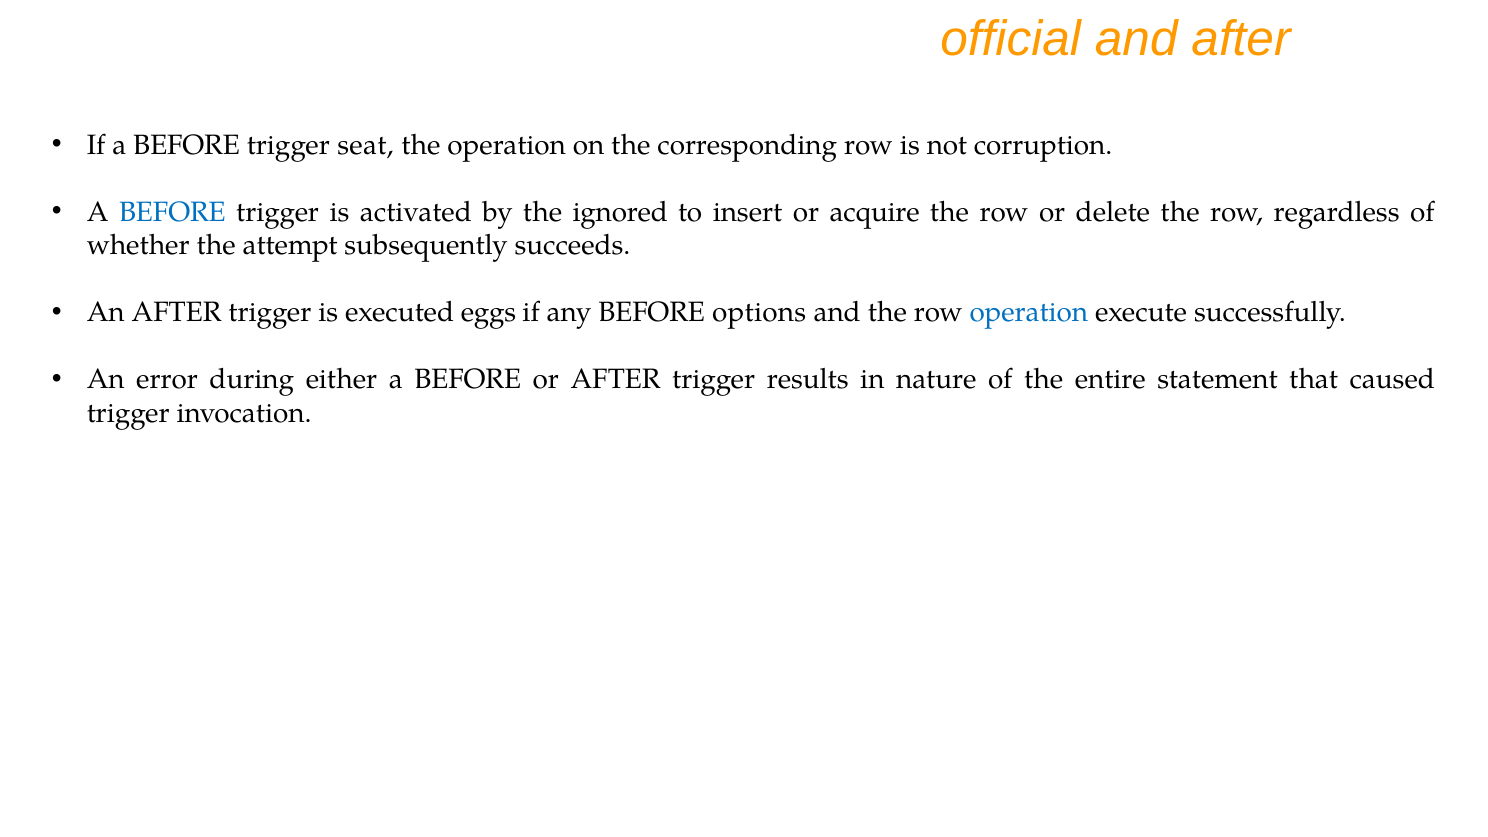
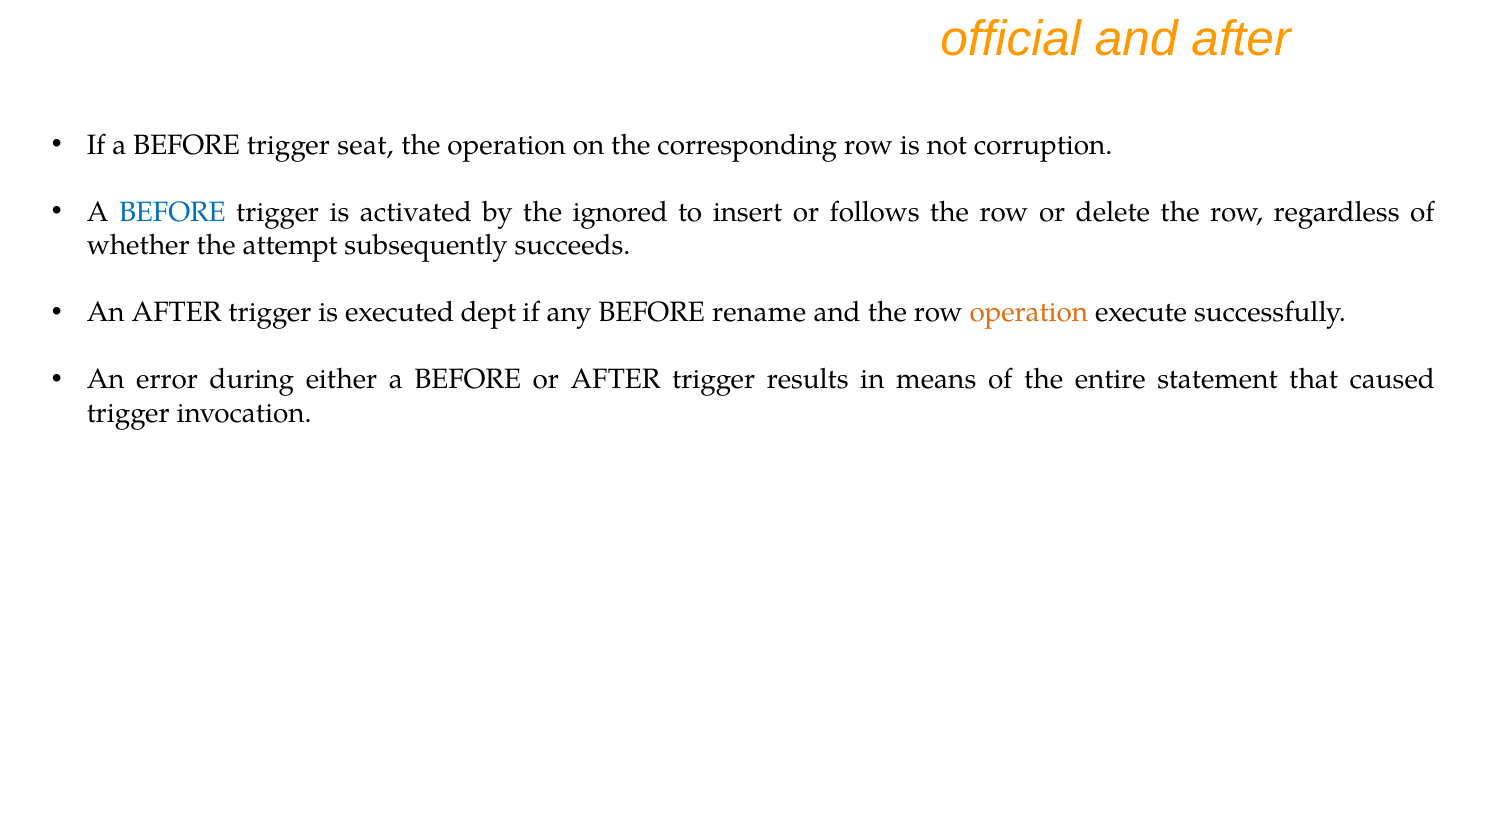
acquire: acquire -> follows
eggs: eggs -> dept
options: options -> rename
operation at (1029, 312) colour: blue -> orange
nature: nature -> means
